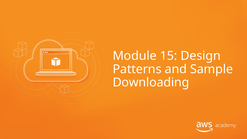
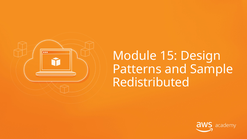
Downloading: Downloading -> Redistributed
